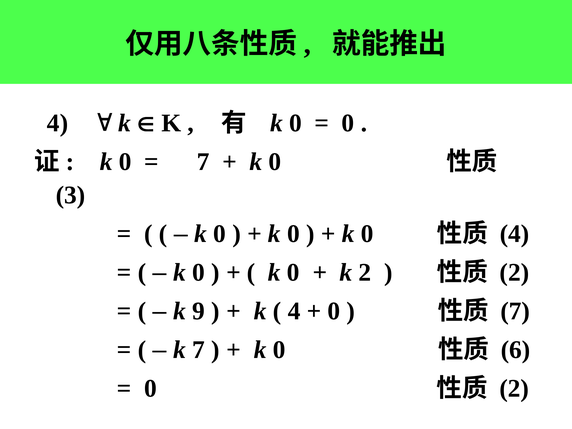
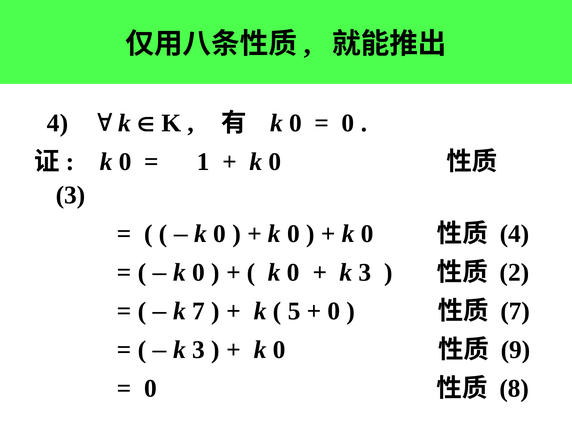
7 at (203, 162): 7 -> 1
2 at (365, 273): 2 -> 3
k 9: 9 -> 7
4 at (294, 311): 4 -> 5
7 at (198, 350): 7 -> 3
6: 6 -> 9
2 at (514, 388): 2 -> 8
